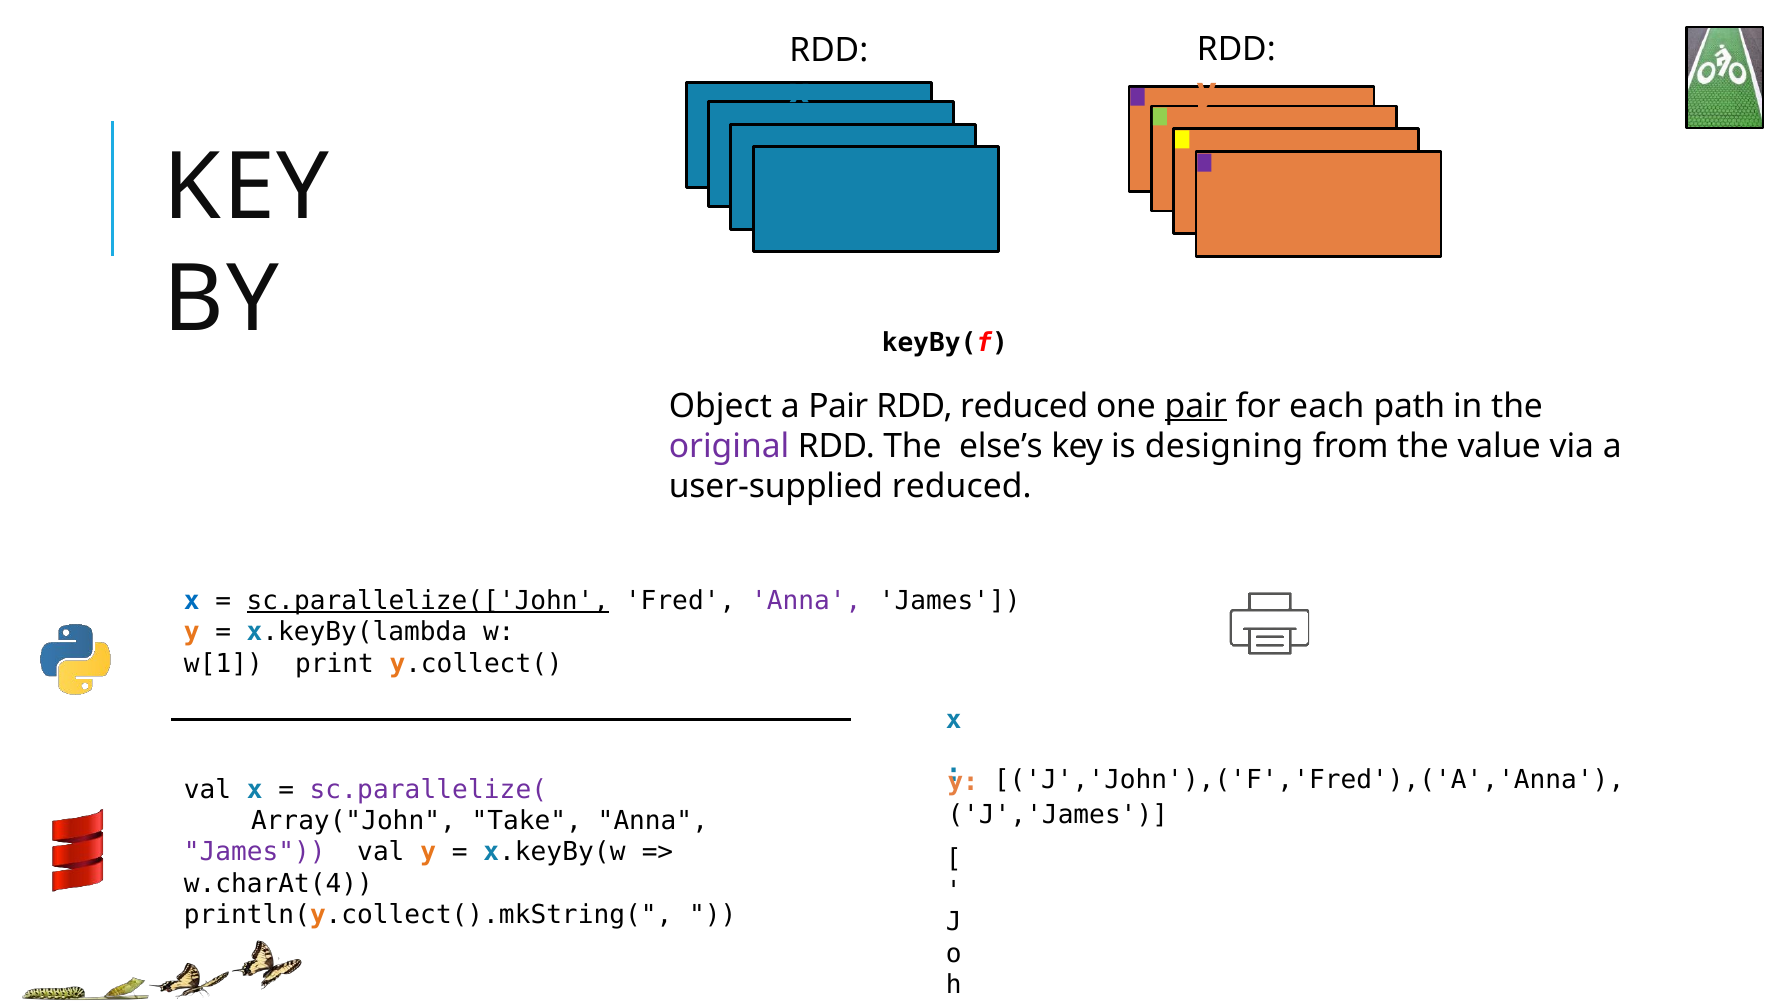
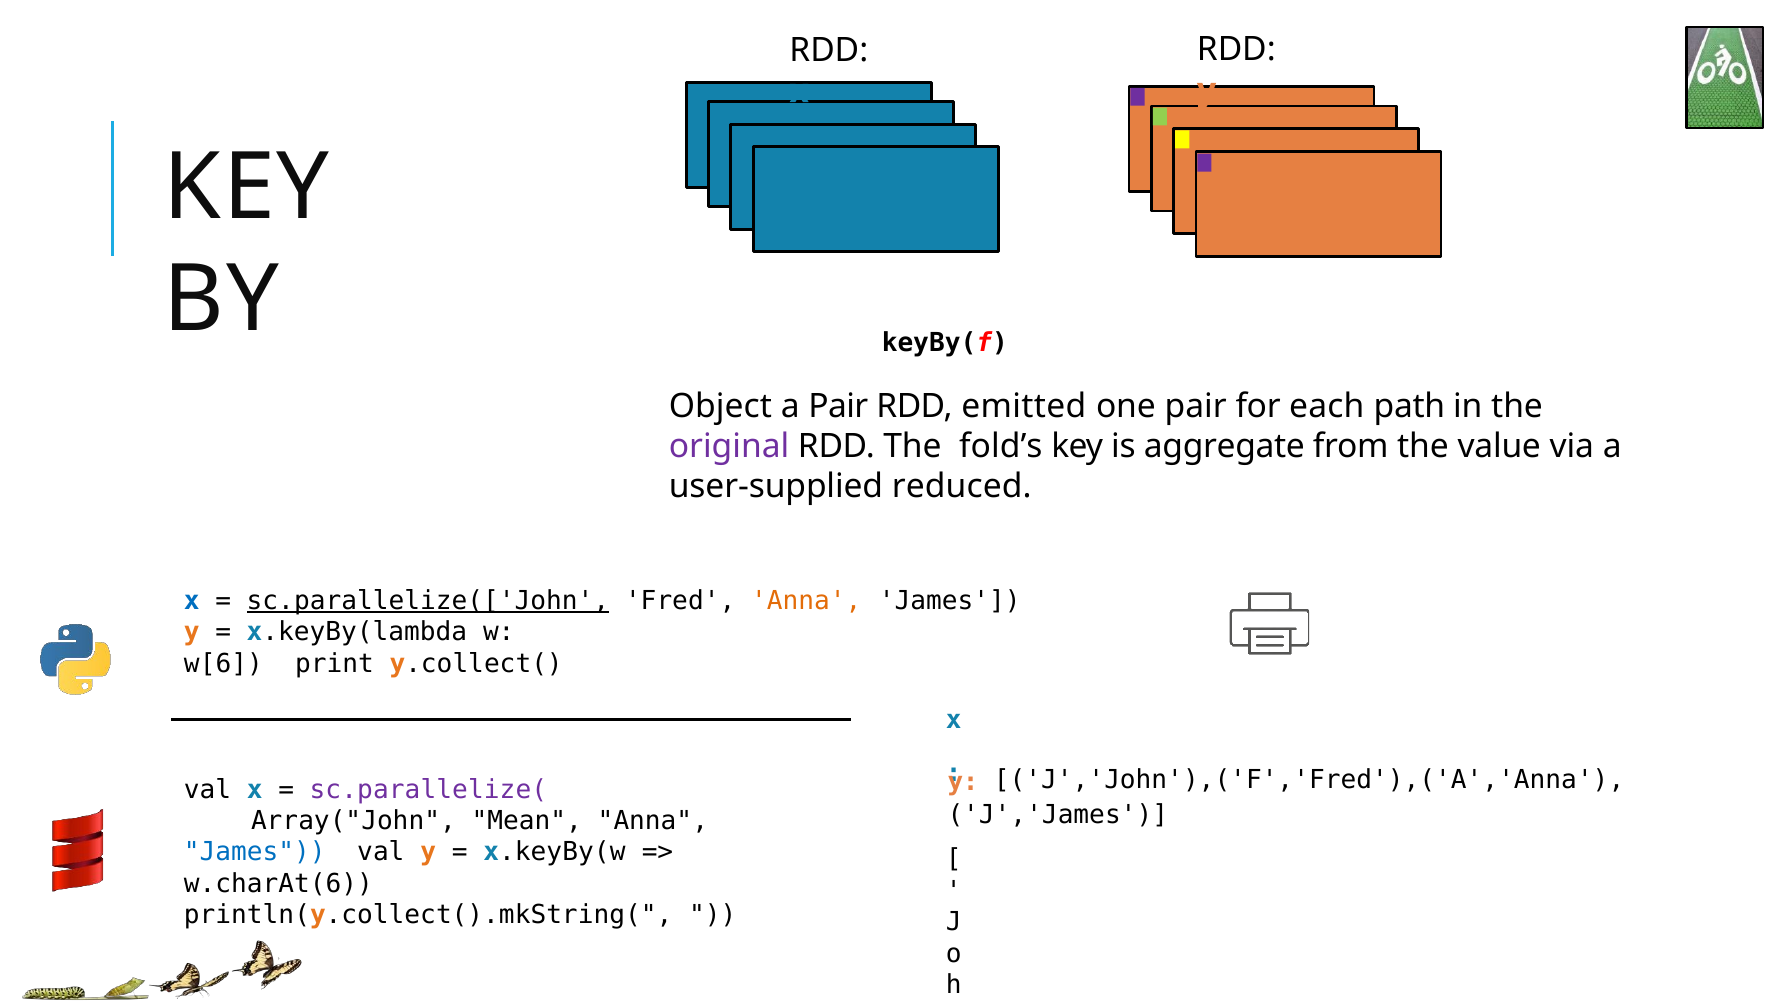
RDD reduced: reduced -> emitted
pair at (1196, 406) underline: present -> none
else’s: else’s -> fold’s
designing: designing -> aggregate
Anna at (806, 601) colour: purple -> orange
w[1: w[1 -> w[6
Take: Take -> Mean
James at (255, 852) colour: purple -> blue
w.charAt(4: w.charAt(4 -> w.charAt(6
